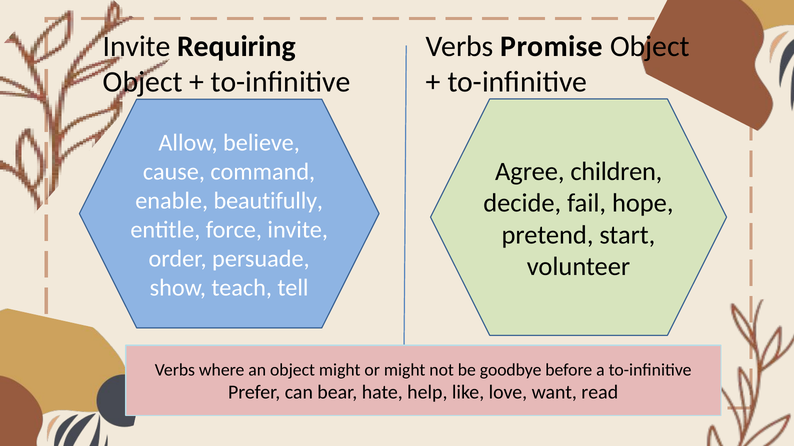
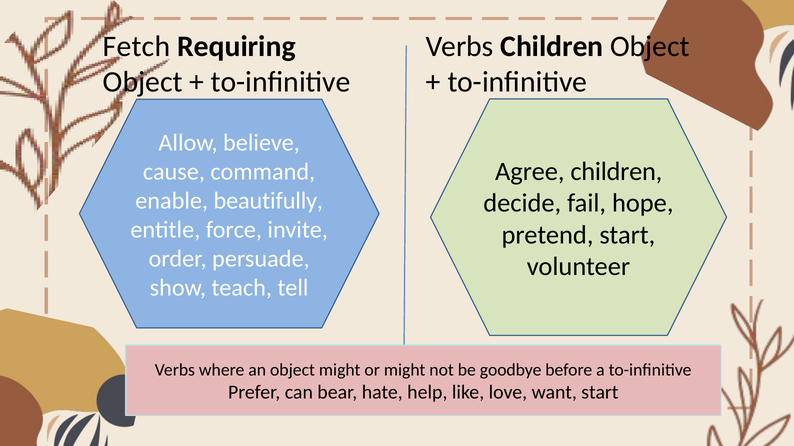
Invite at (137, 47): Invite -> Fetch
Verbs Promise: Promise -> Children
want read: read -> start
